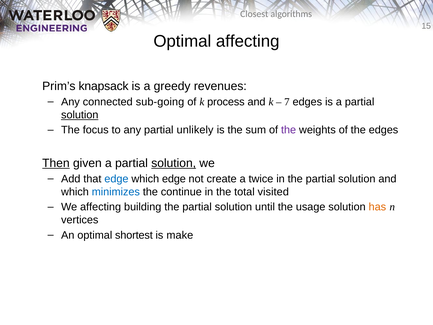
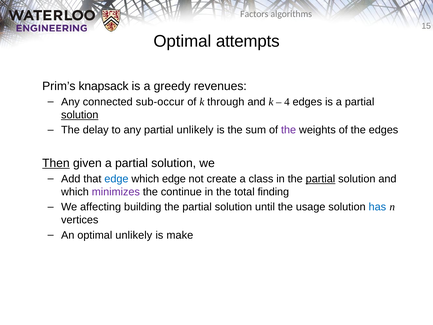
Closest: Closest -> Factors
Optimal affecting: affecting -> attempts
sub-going: sub-going -> sub-occur
process: process -> through
7: 7 -> 4
focus: focus -> delay
solution at (174, 163) underline: present -> none
twice: twice -> class
partial at (320, 179) underline: none -> present
minimizes colour: blue -> purple
visited: visited -> finding
has colour: orange -> blue
optimal shortest: shortest -> unlikely
